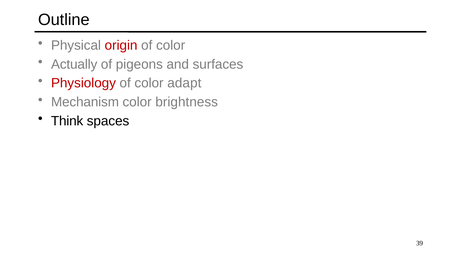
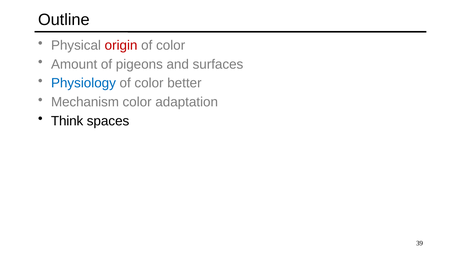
Actually: Actually -> Amount
Physiology colour: red -> blue
adapt: adapt -> better
brightness: brightness -> adaptation
